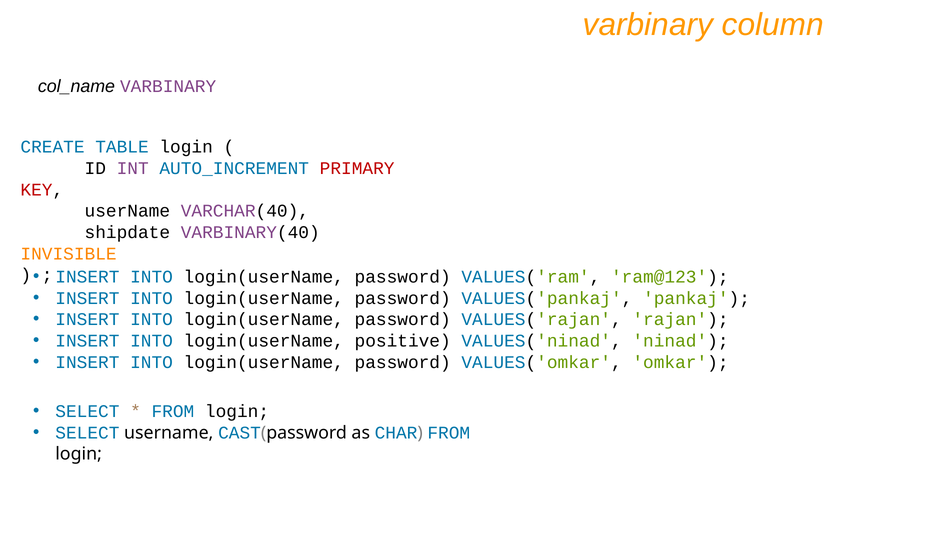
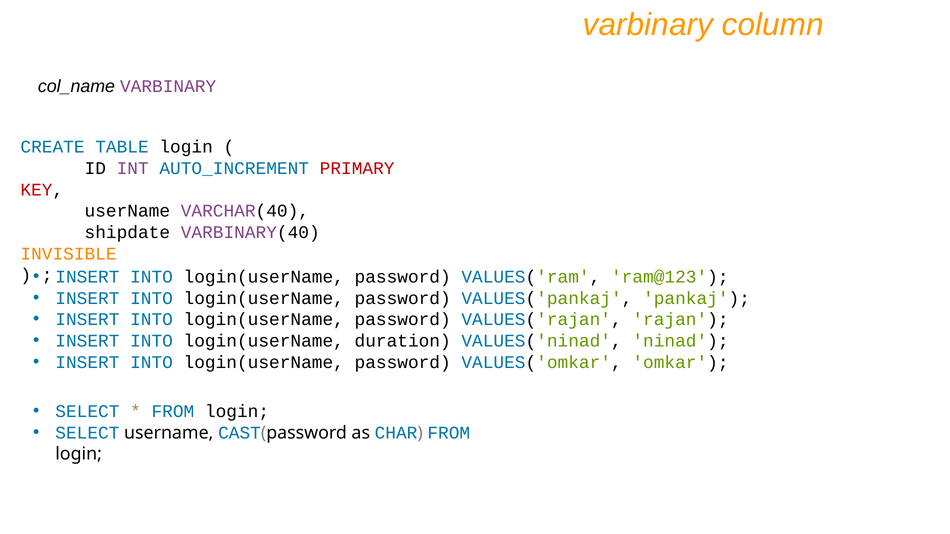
positive: positive -> duration
